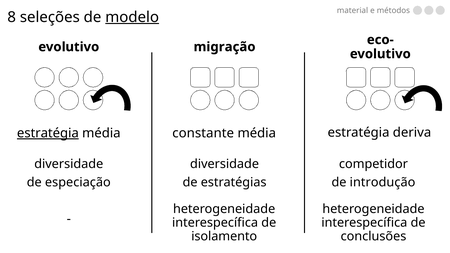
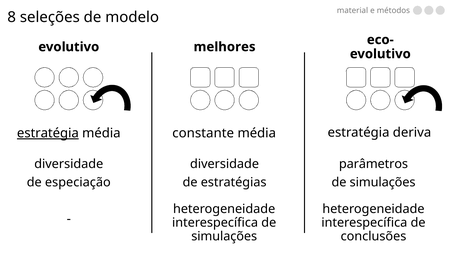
modelo underline: present -> none
migração: migração -> melhores
competidor: competidor -> parâmetros
introdução at (383, 182): introdução -> simulações
isolamento at (224, 236): isolamento -> simulações
